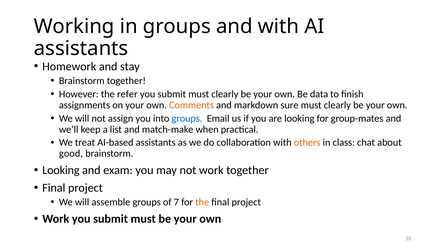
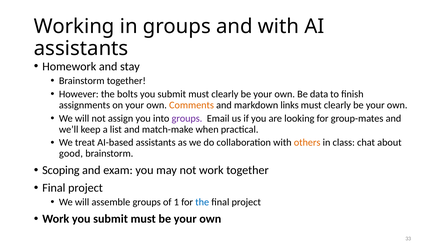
refer: refer -> bolts
sure: sure -> links
groups at (187, 118) colour: blue -> purple
Looking at (61, 170): Looking -> Scoping
7: 7 -> 1
the at (202, 202) colour: orange -> blue
